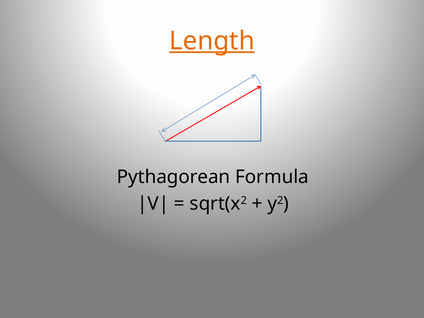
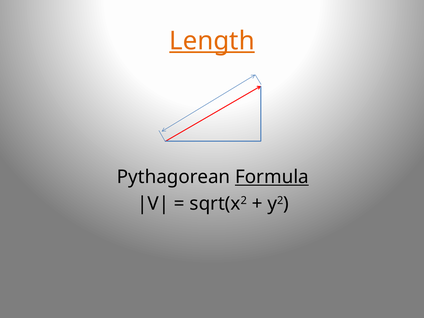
Formula underline: none -> present
